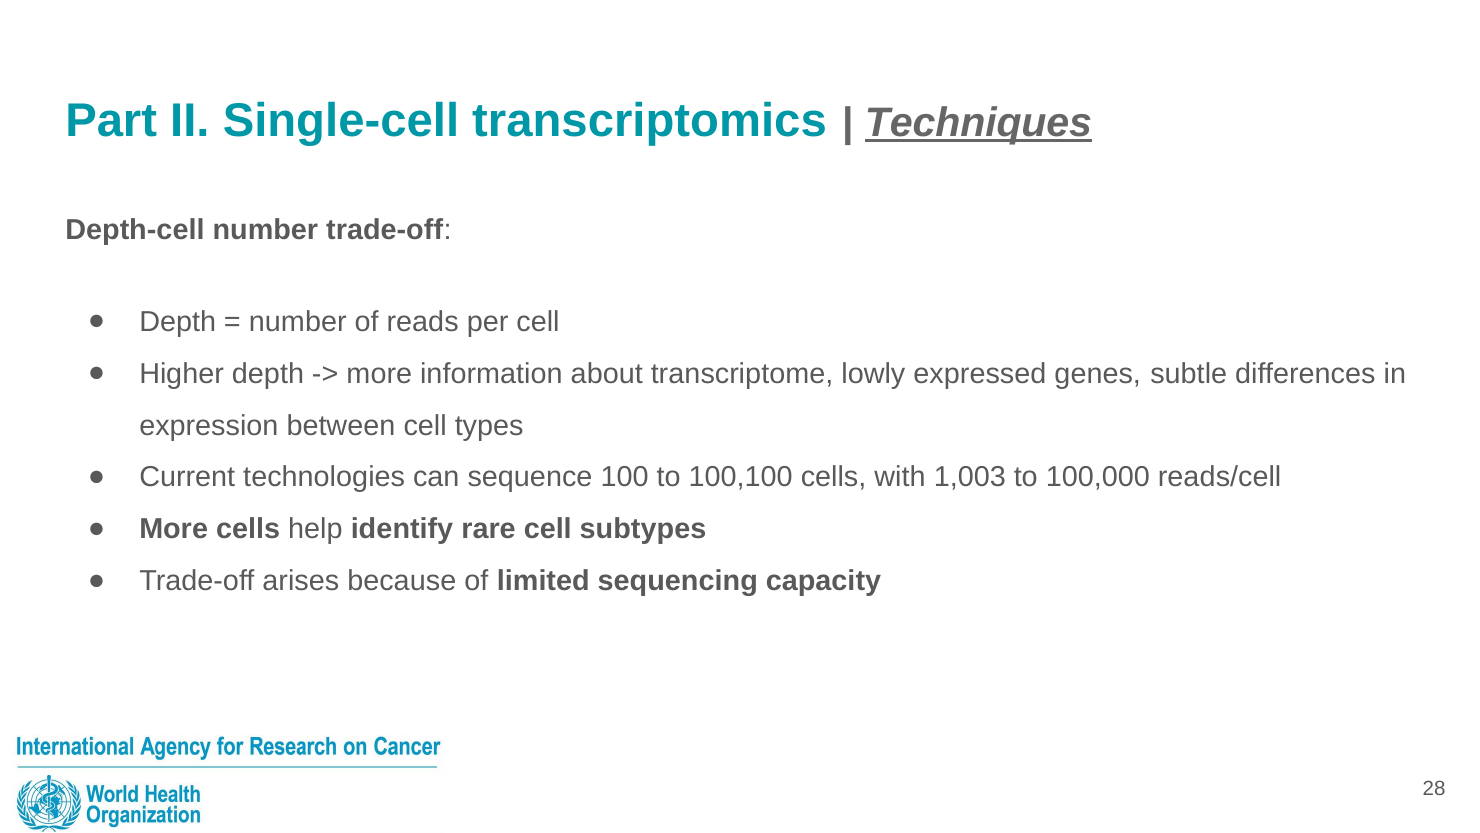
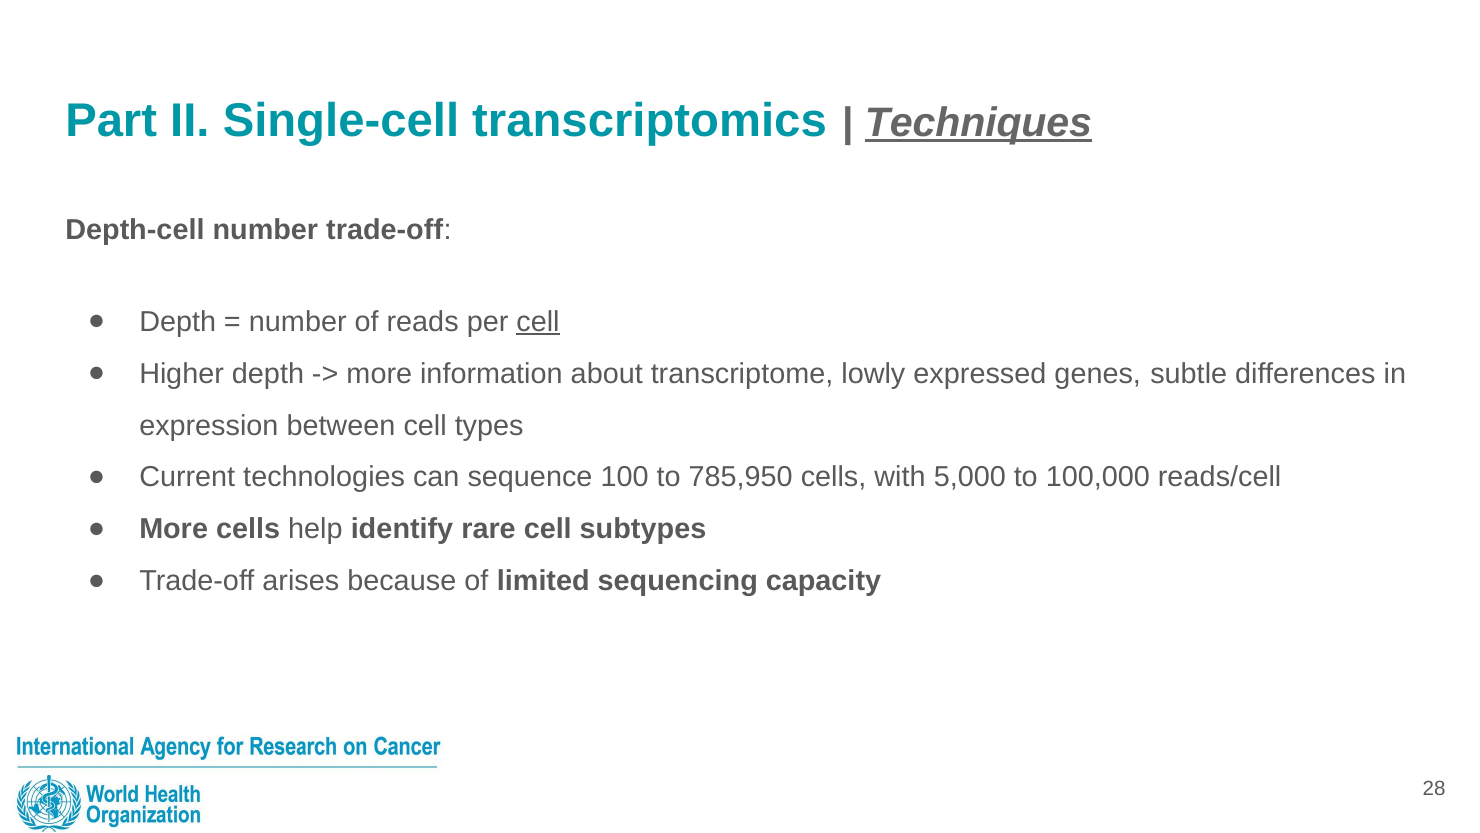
cell at (538, 322) underline: none -> present
100,100: 100,100 -> 785,950
1,003: 1,003 -> 5,000
